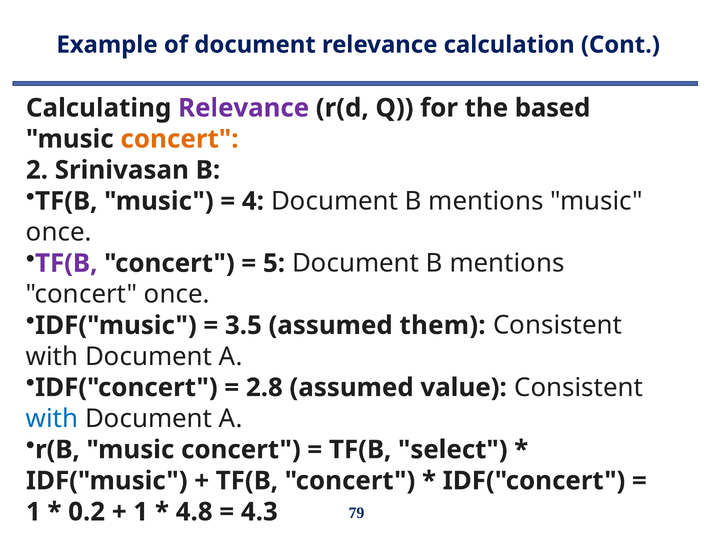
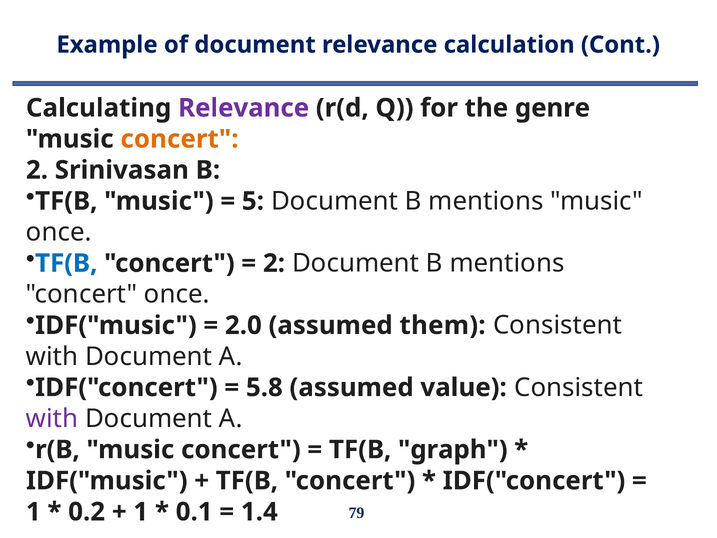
based: based -> genre
4: 4 -> 5
TF(B at (66, 263) colour: purple -> blue
5 at (274, 263): 5 -> 2
3.5: 3.5 -> 2.0
2.8: 2.8 -> 5.8
with at (52, 418) colour: blue -> purple
select: select -> graph
4.8: 4.8 -> 0.1
4.3: 4.3 -> 1.4
